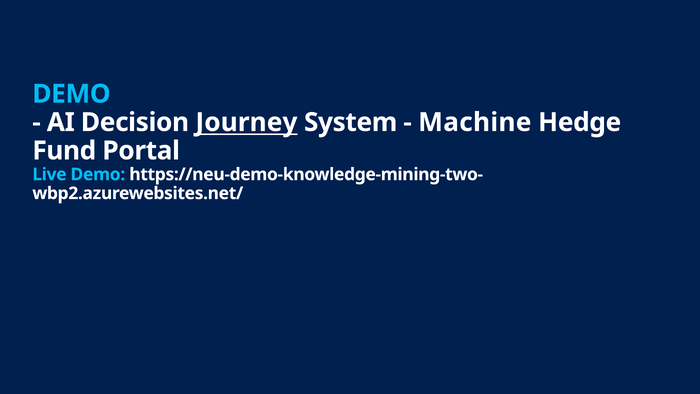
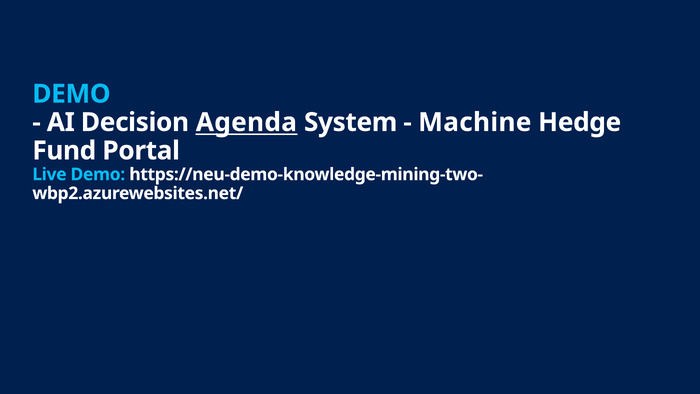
Journey: Journey -> Agenda
